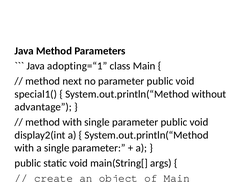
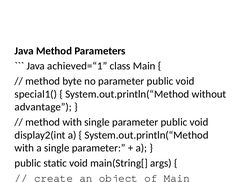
adopting=“1: adopting=“1 -> achieved=“1
next: next -> byte
